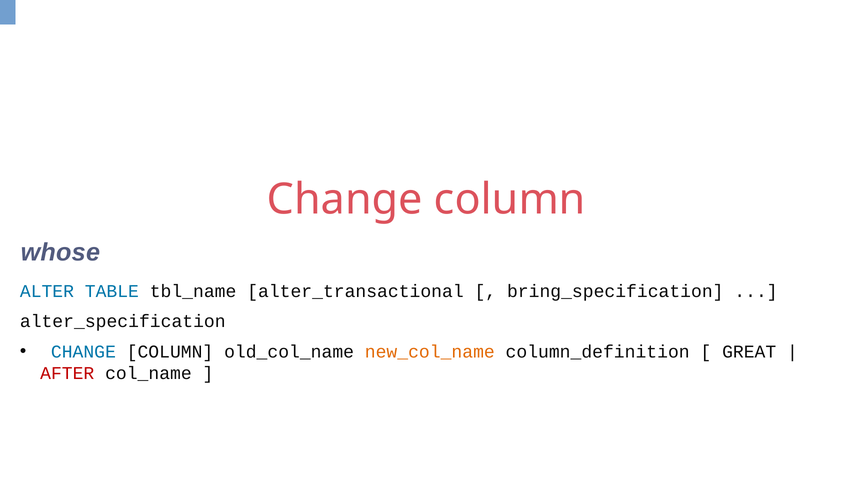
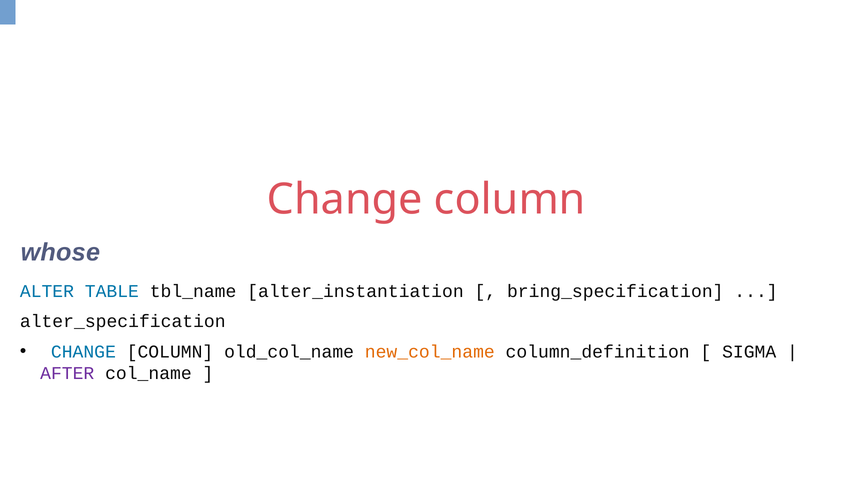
alter_transactional: alter_transactional -> alter_instantiation
GREAT: GREAT -> SIGMA
AFTER colour: red -> purple
